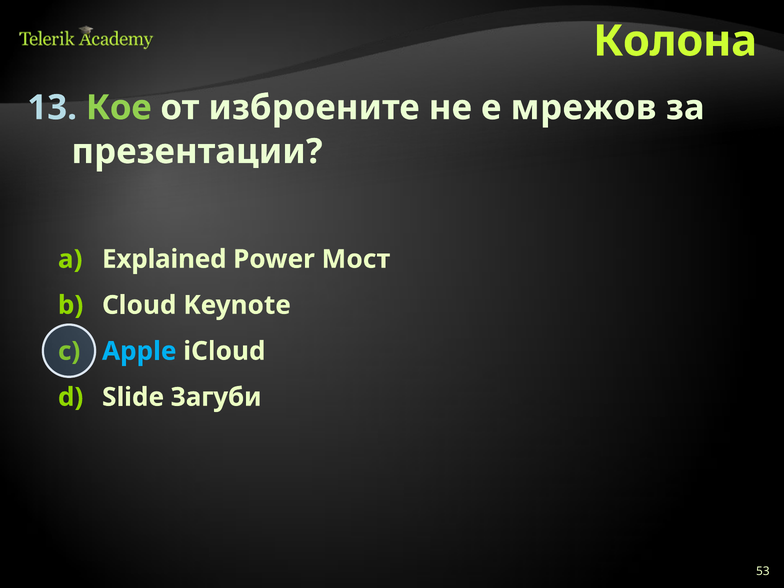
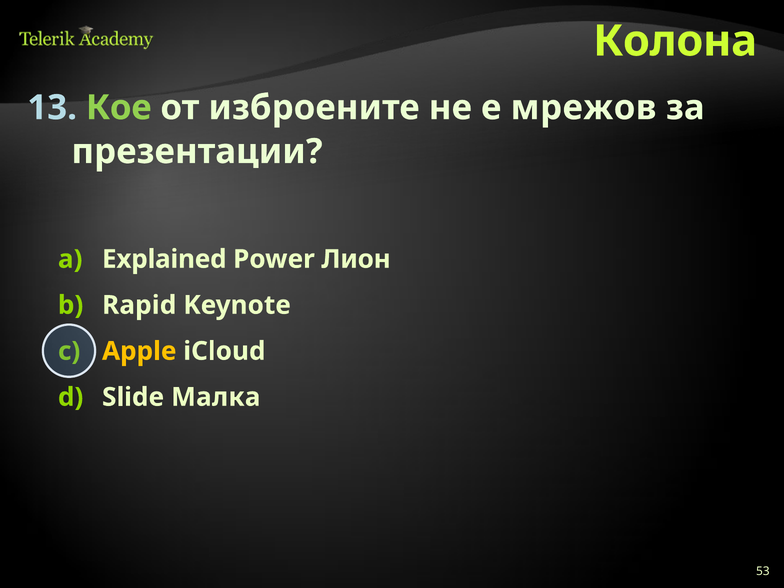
Мост: Мост -> Лион
Cloud: Cloud -> Rapid
Apple colour: light blue -> yellow
Загуби: Загуби -> Малка
